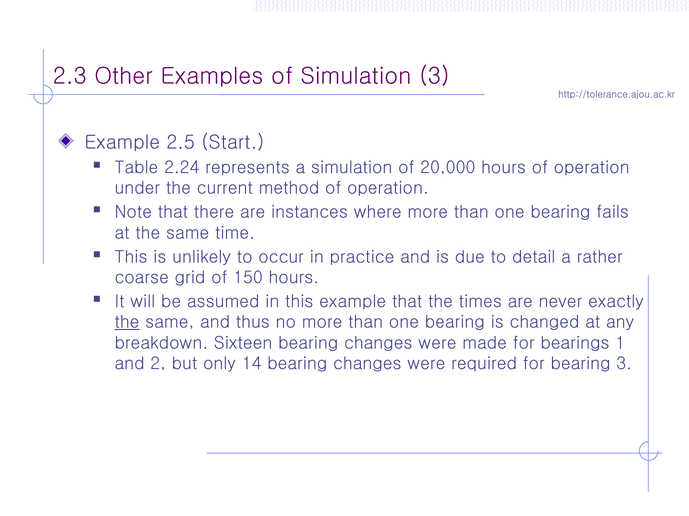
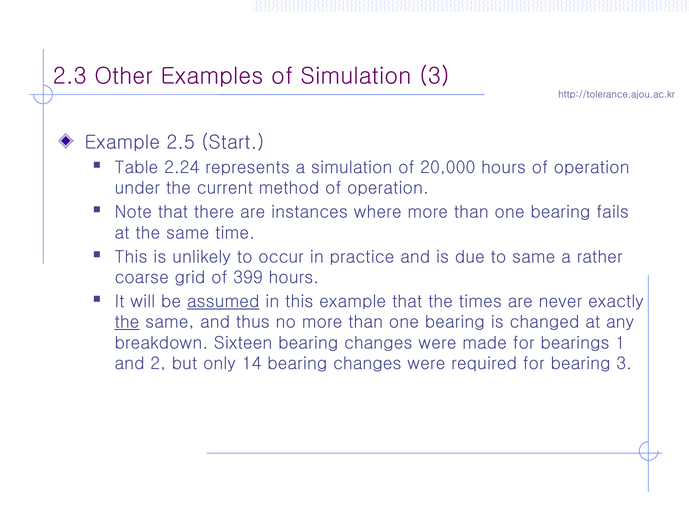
to detail: detail -> same
150: 150 -> 399
assumed underline: none -> present
